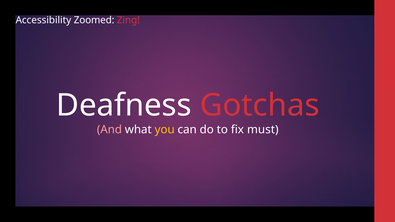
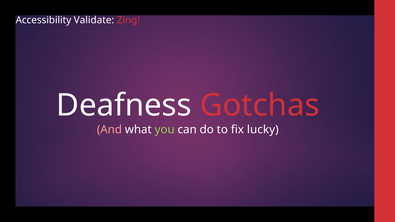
Zoomed: Zoomed -> Validate
you colour: yellow -> light green
must: must -> lucky
